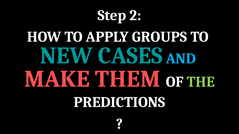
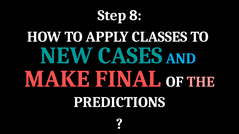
2: 2 -> 8
GROUPS: GROUPS -> CLASSES
THEM: THEM -> FINAL
THE colour: light green -> pink
